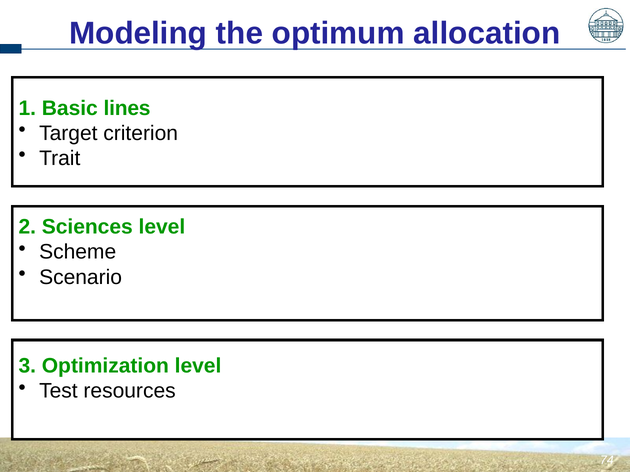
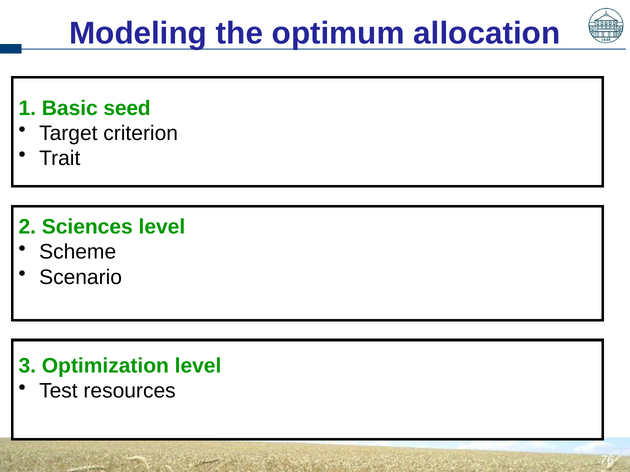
lines: lines -> seed
74: 74 -> 76
